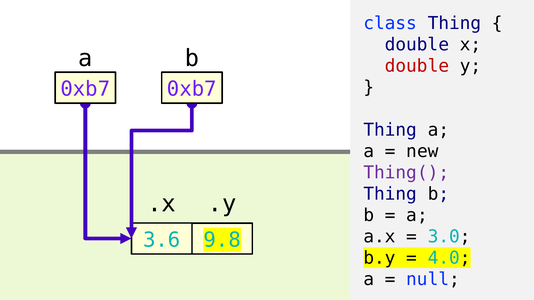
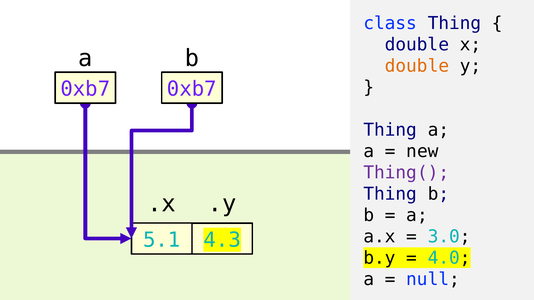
double at (417, 66) colour: red -> orange
3.6: 3.6 -> 5.1
9.8: 9.8 -> 4.3
